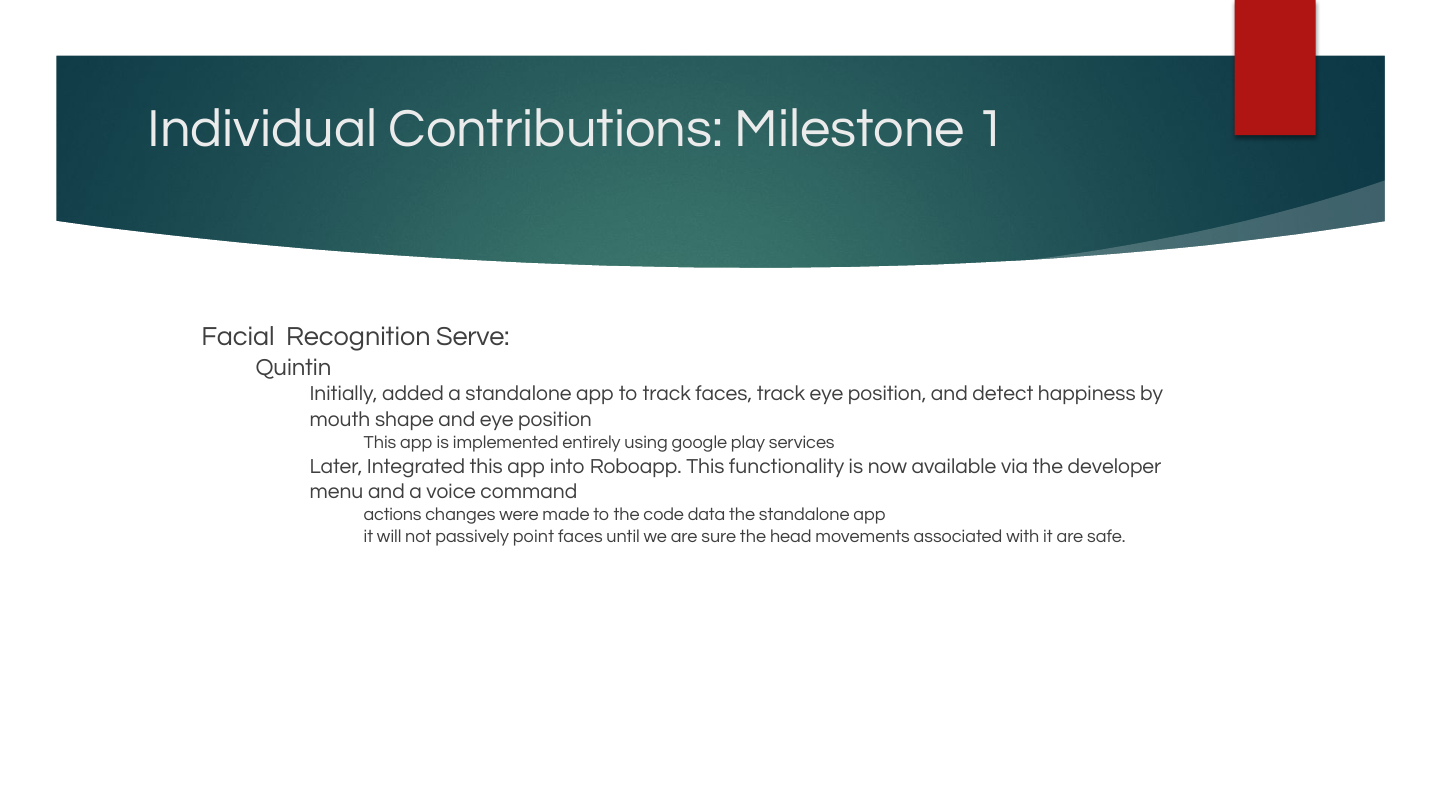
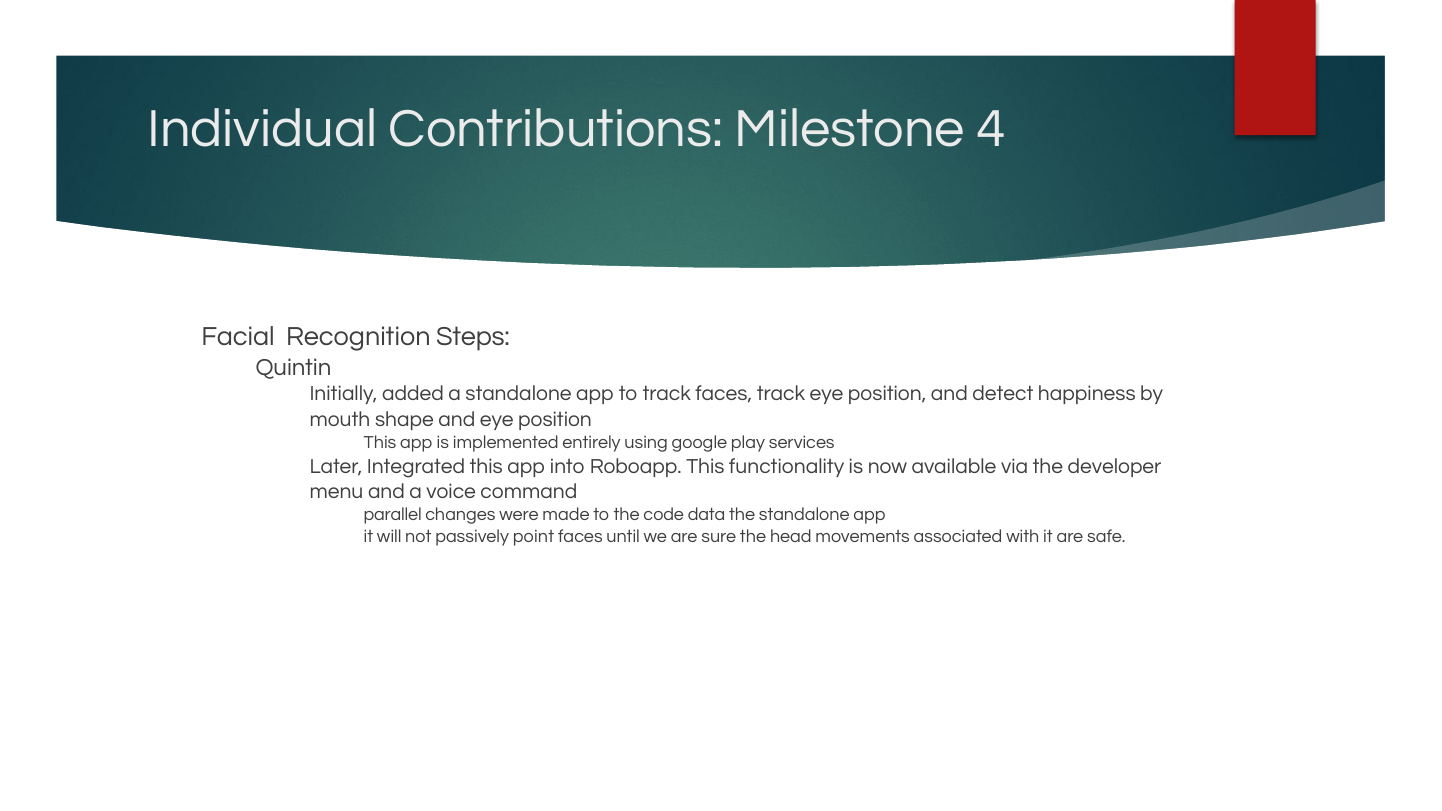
1: 1 -> 4
Serve: Serve -> Steps
actions: actions -> parallel
